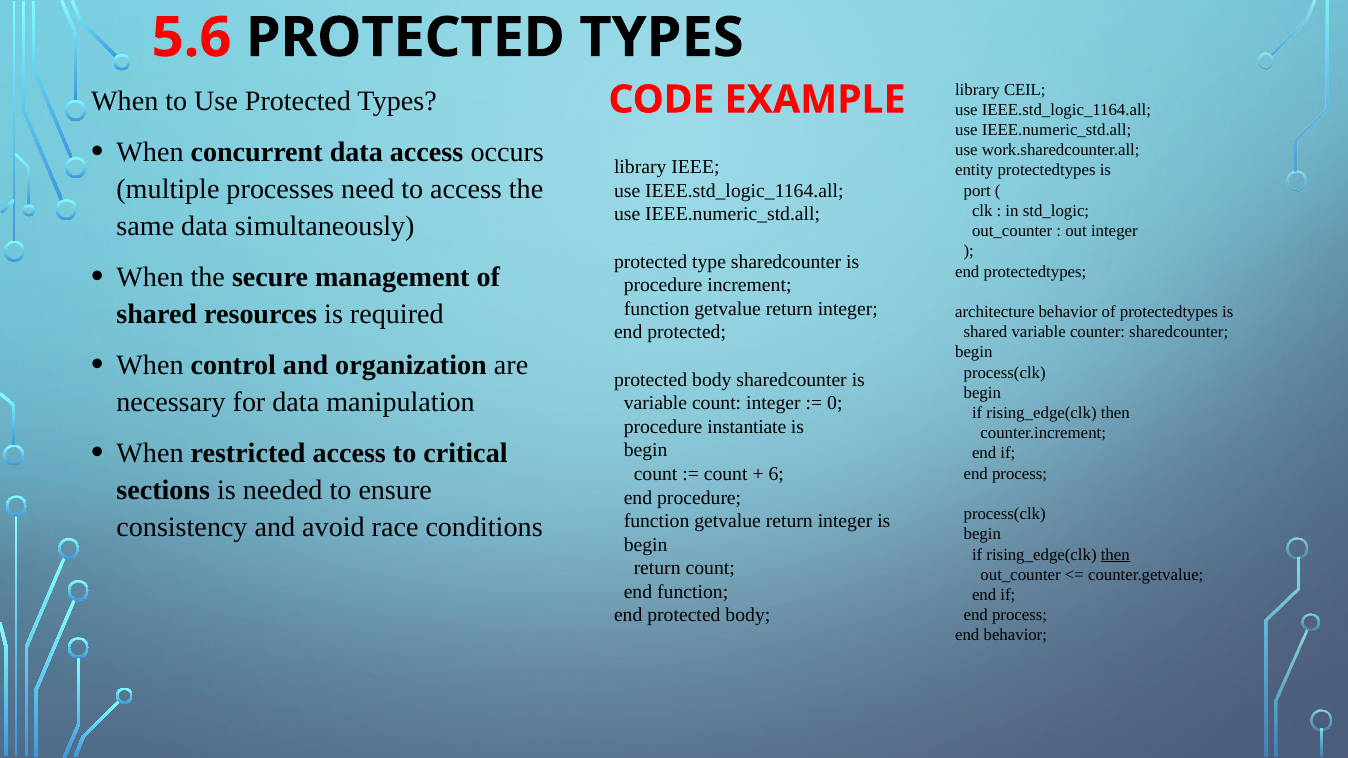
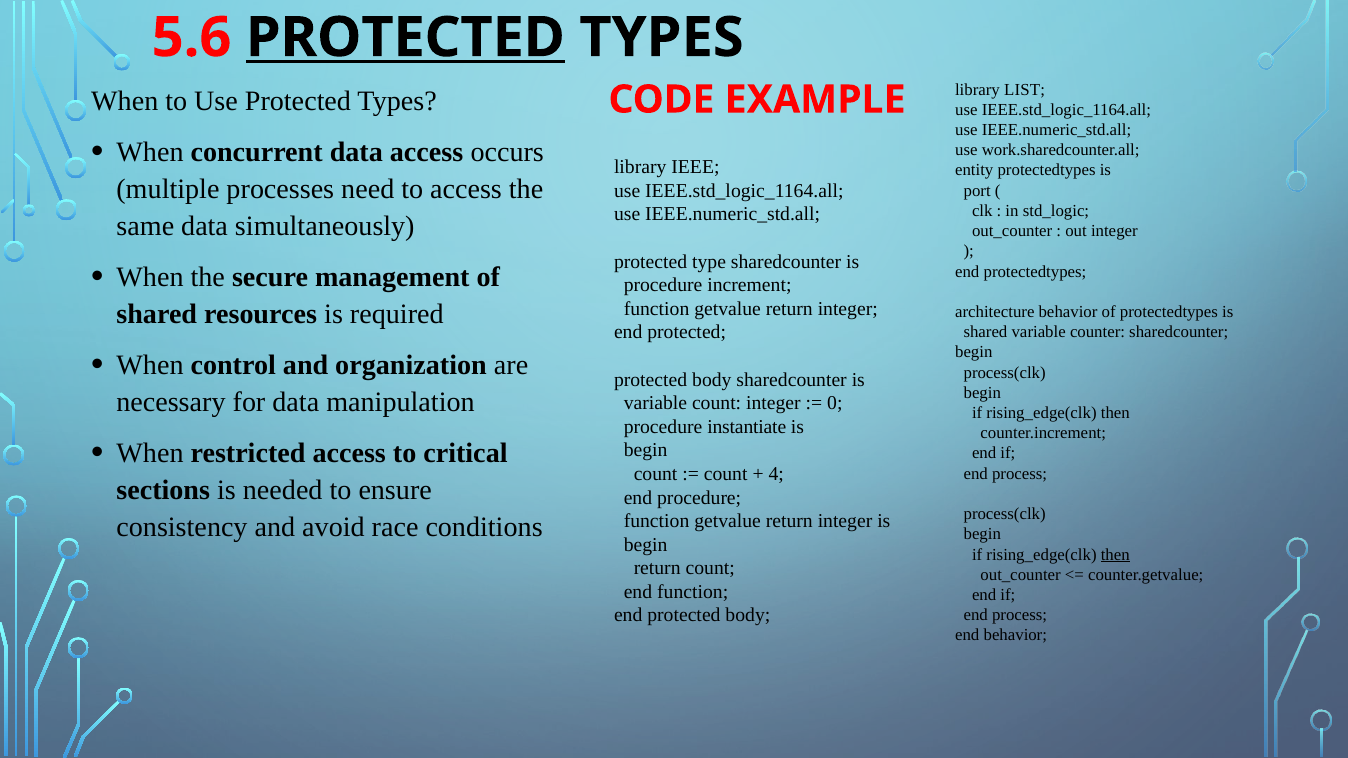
PROTECTED at (405, 38) underline: none -> present
CEIL: CEIL -> LIST
6: 6 -> 4
